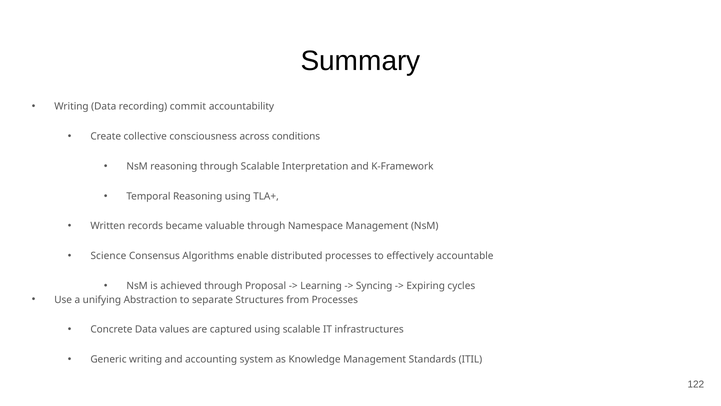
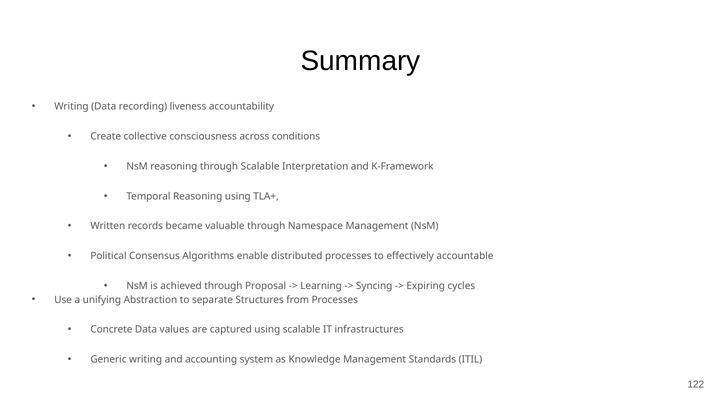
commit: commit -> liveness
Science: Science -> Political
